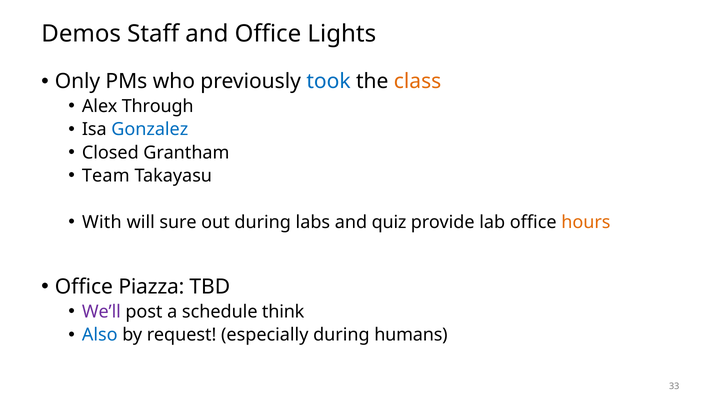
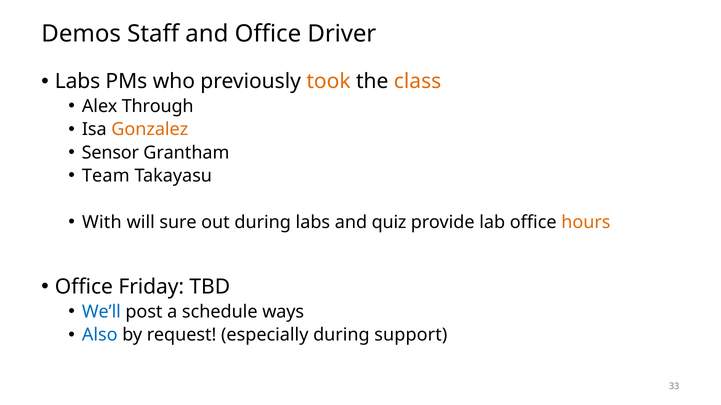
Lights: Lights -> Driver
Only at (78, 82): Only -> Labs
took colour: blue -> orange
Gonzalez colour: blue -> orange
Closed: Closed -> Sensor
Piazza: Piazza -> Friday
We’ll colour: purple -> blue
think: think -> ways
humans: humans -> support
